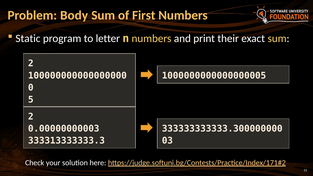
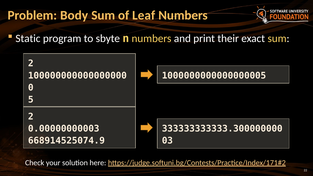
First: First -> Leaf
letter: letter -> sbyte
333313333333.3: 333313333333.3 -> 668914525074.9
